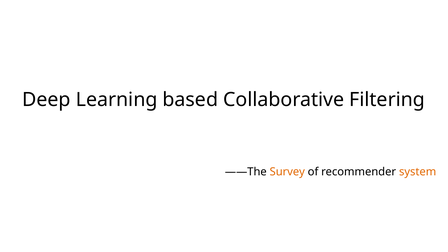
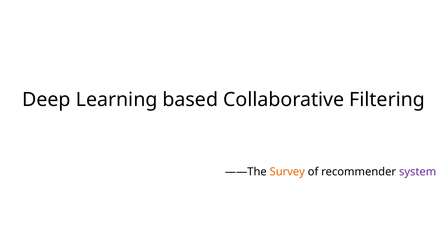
system colour: orange -> purple
